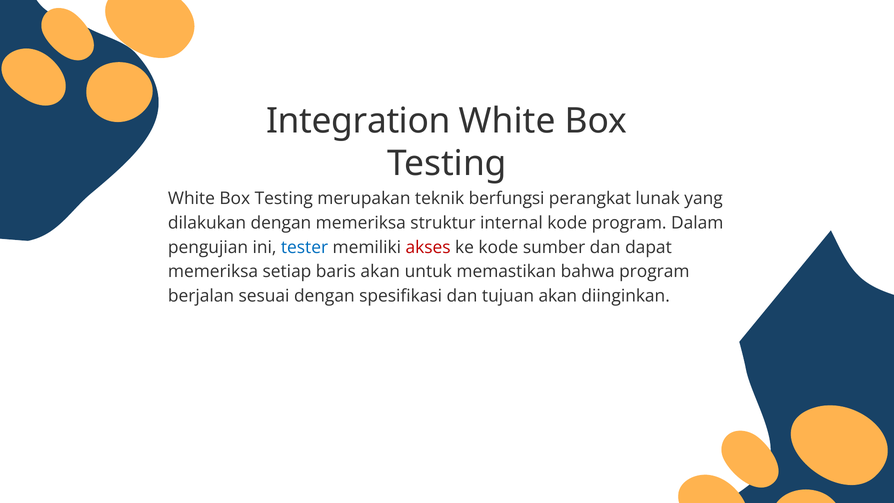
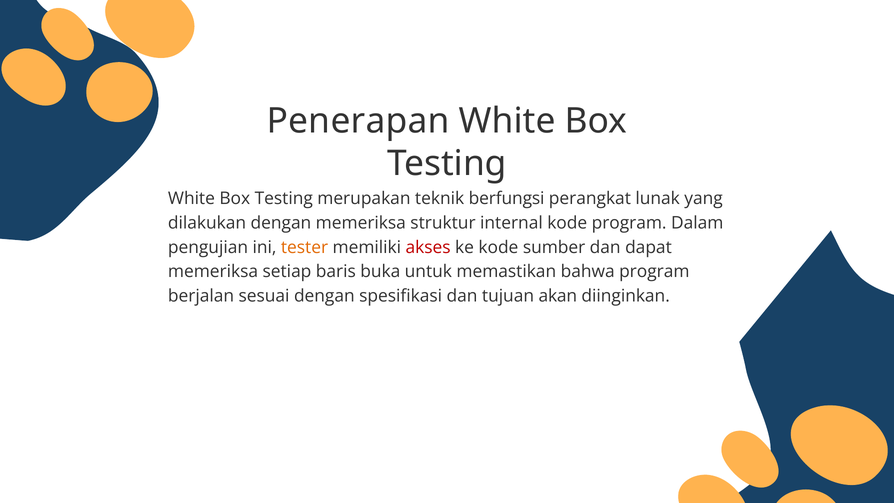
Integration: Integration -> Penerapan
tester colour: blue -> orange
baris akan: akan -> buka
